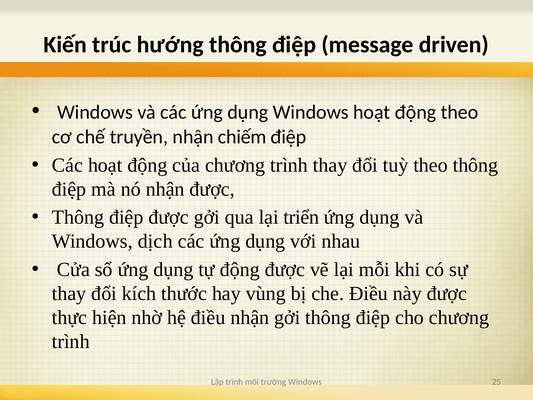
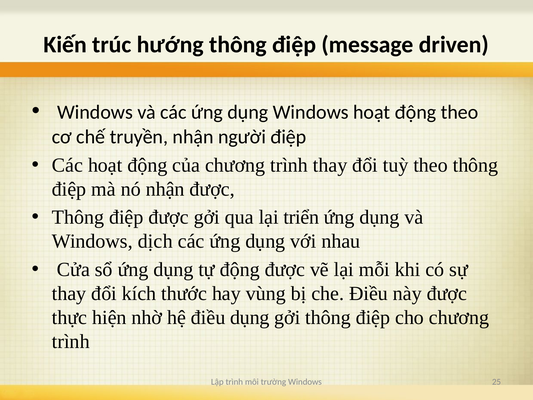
chiếm: chiếm -> người
điều nhận: nhận -> dụng
